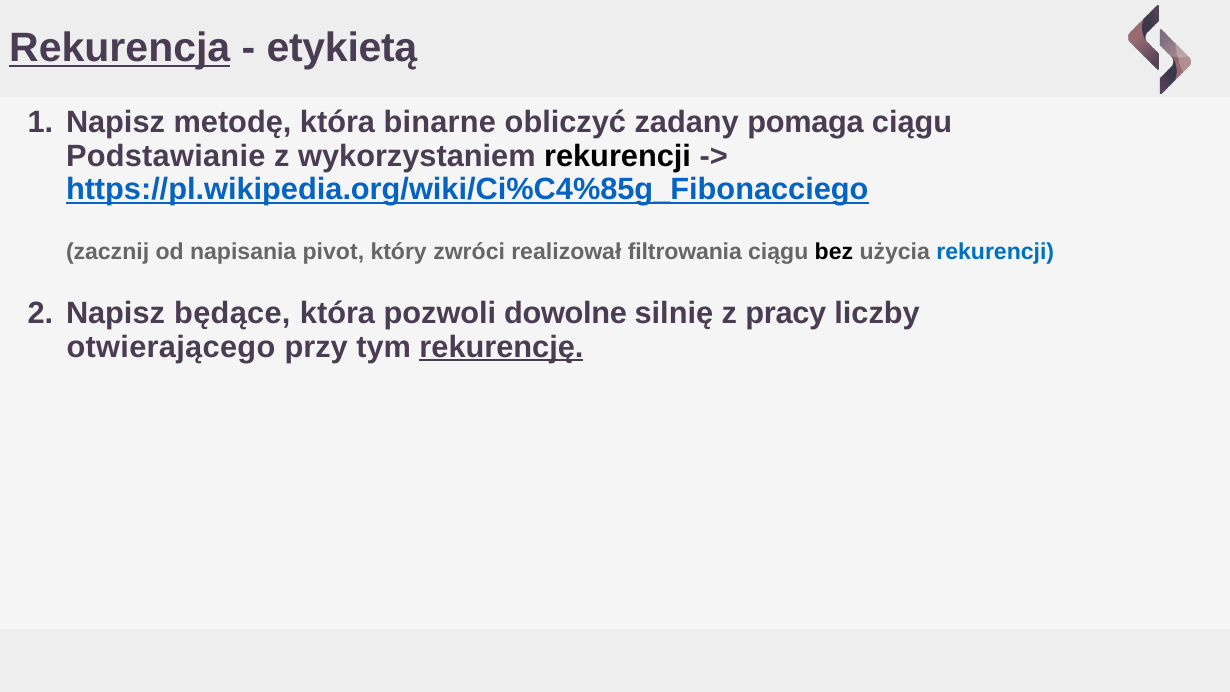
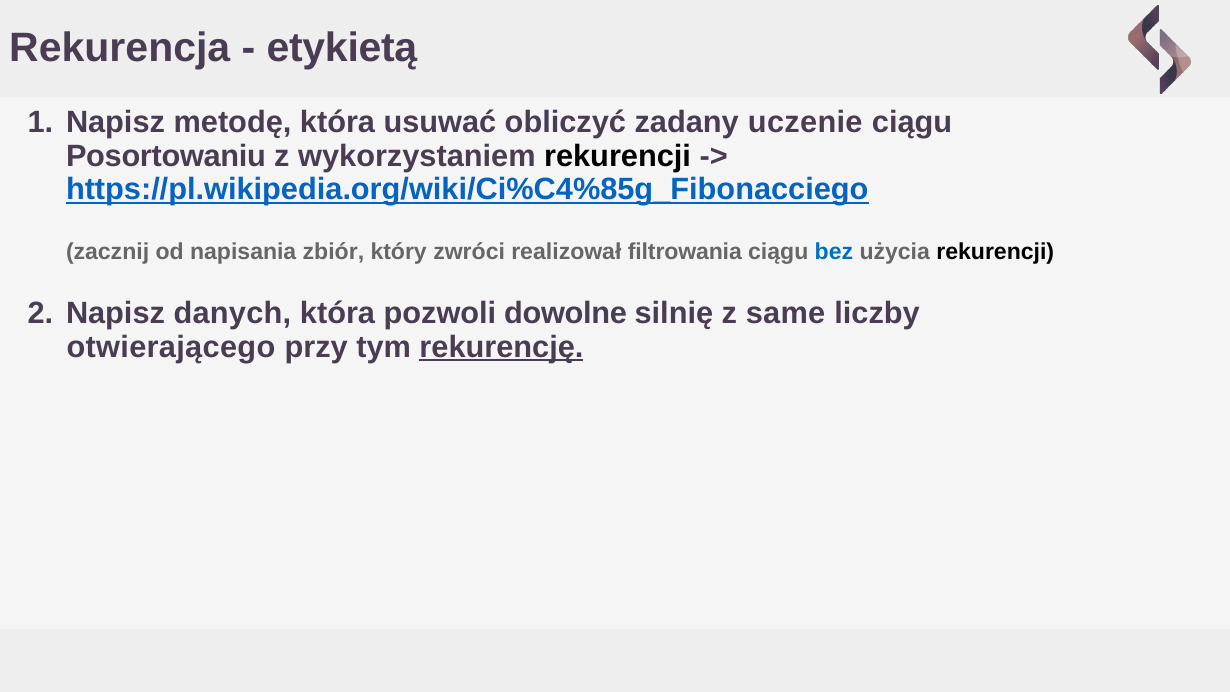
Rekurencja underline: present -> none
binarne: binarne -> usuwać
pomaga: pomaga -> uczenie
Podstawianie: Podstawianie -> Posortowaniu
pivot: pivot -> zbiór
bez colour: black -> blue
rekurencji at (995, 251) colour: blue -> black
będące: będące -> danych
pracy: pracy -> same
